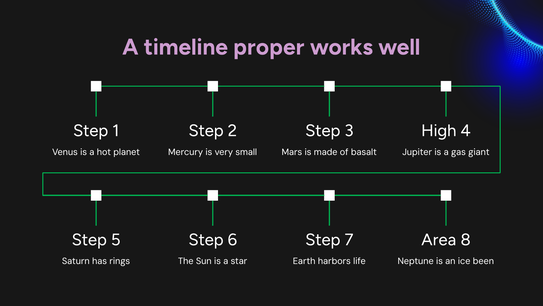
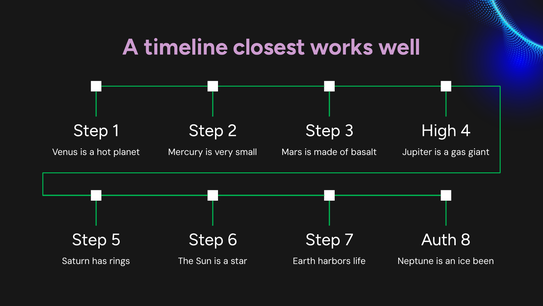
proper: proper -> closest
Area: Area -> Auth
